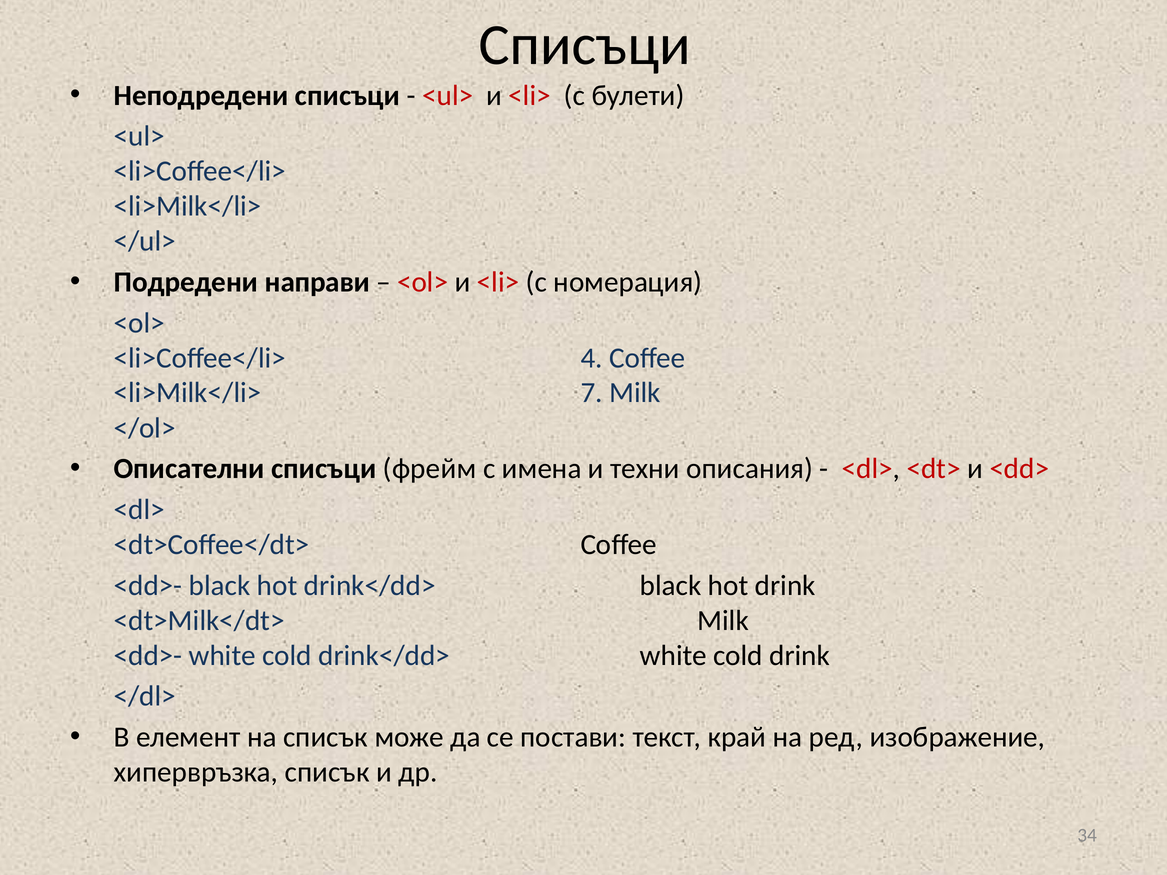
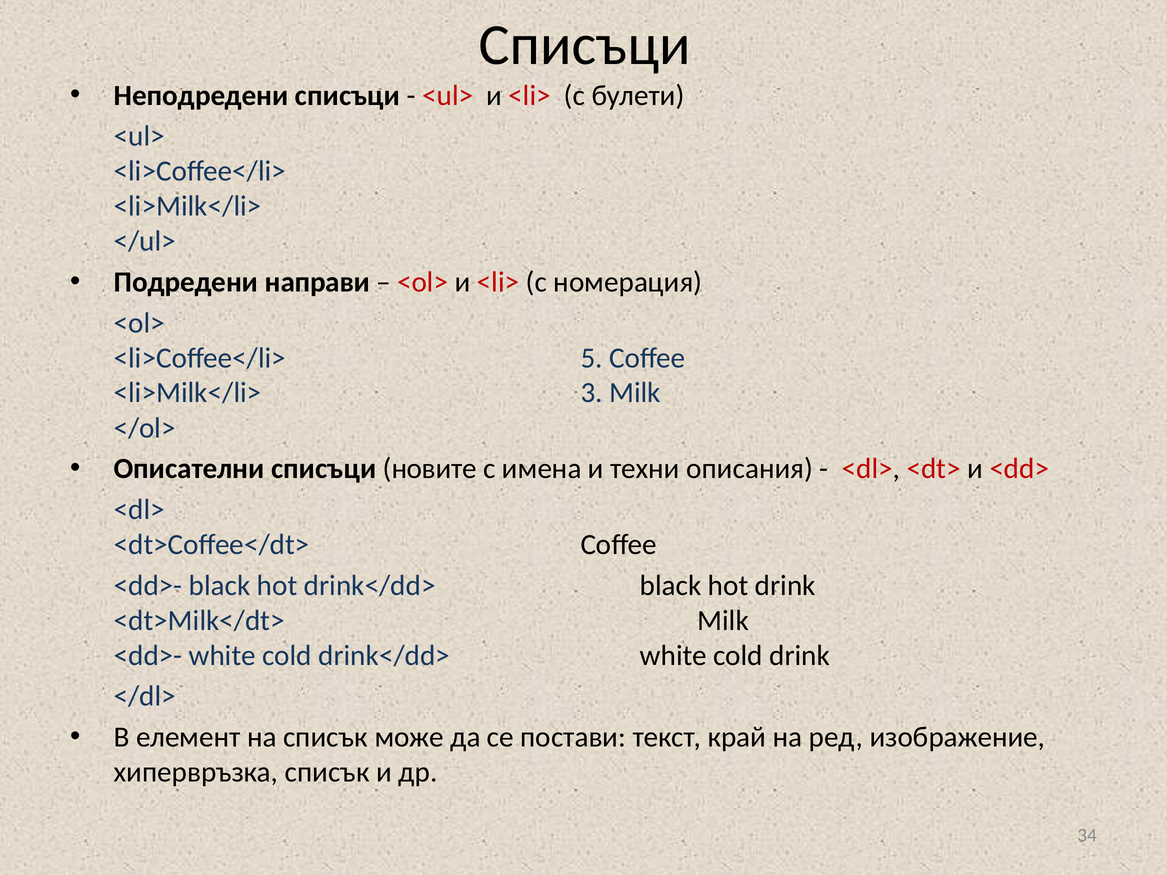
4: 4 -> 5
7: 7 -> 3
фрейм: фрейм -> новите
